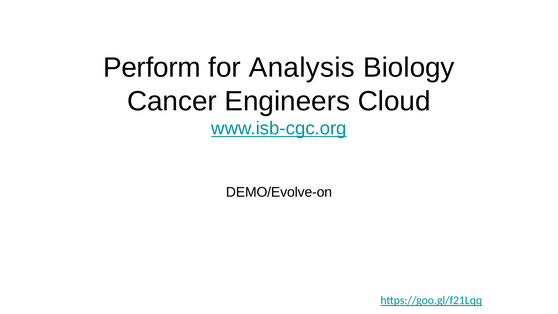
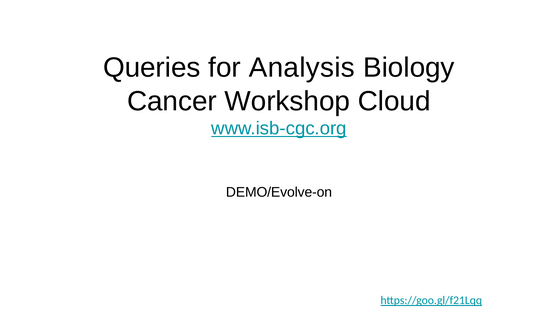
Perform: Perform -> Queries
Engineers: Engineers -> Workshop
